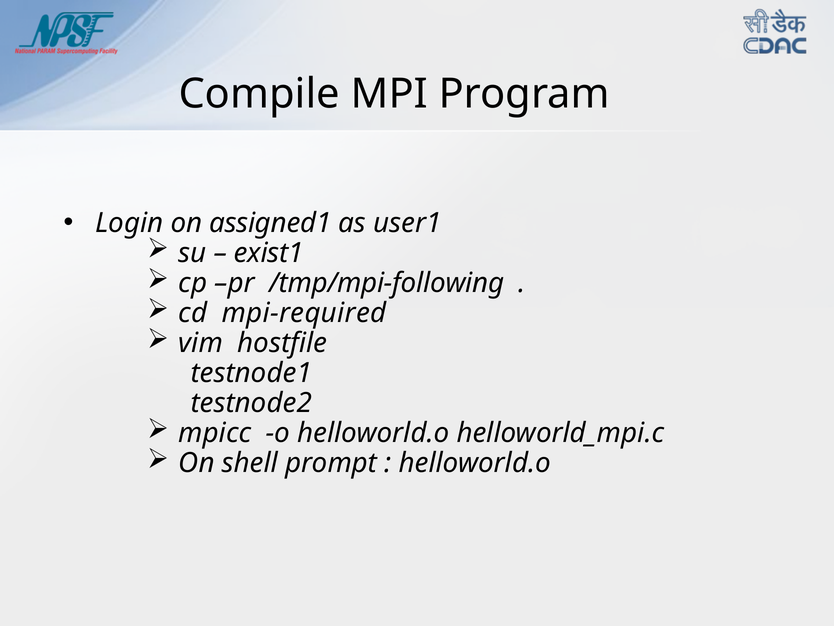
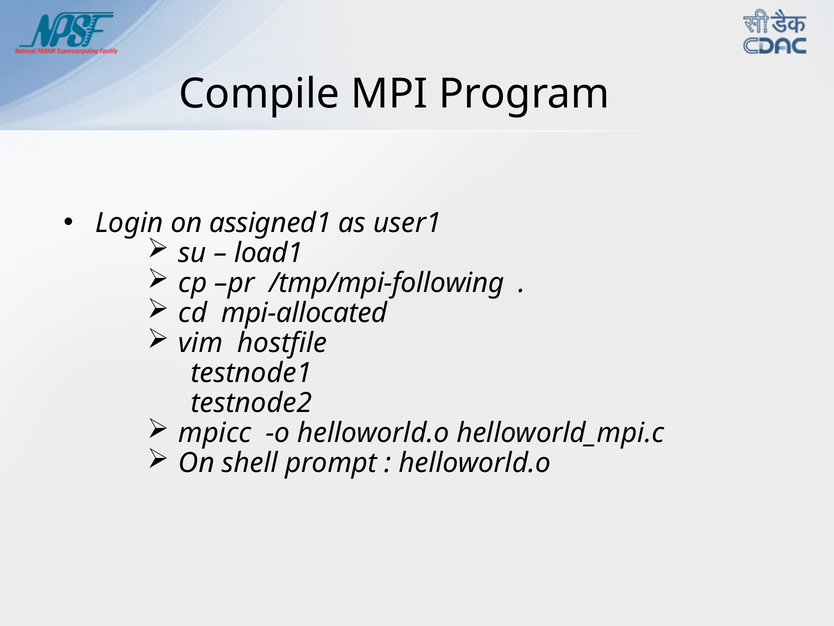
exist1: exist1 -> load1
mpi-required: mpi-required -> mpi-allocated
